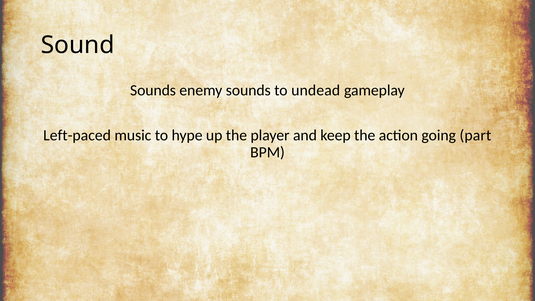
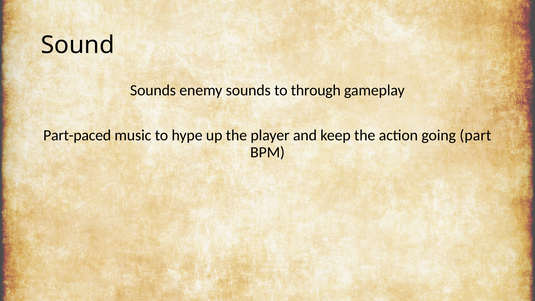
undead: undead -> through
Left-paced: Left-paced -> Part-paced
